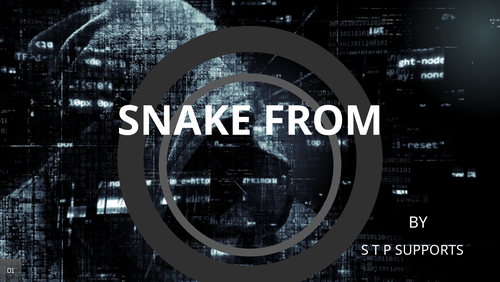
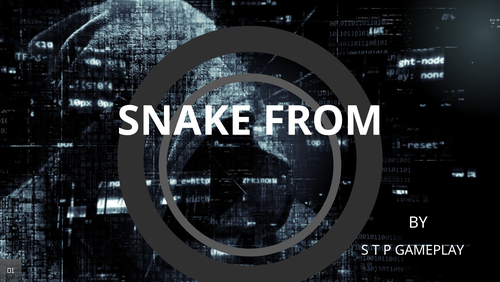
SUPPORTS: SUPPORTS -> GAMEPLAY
